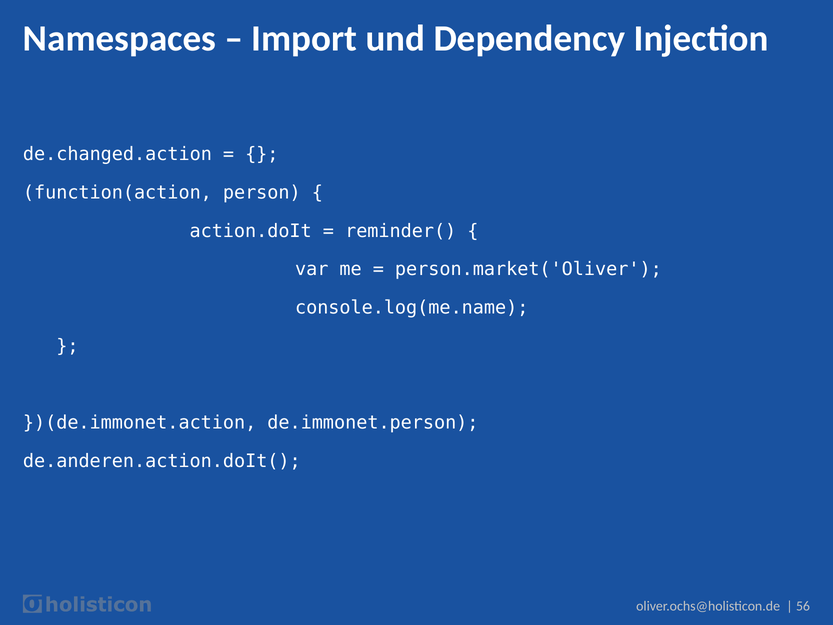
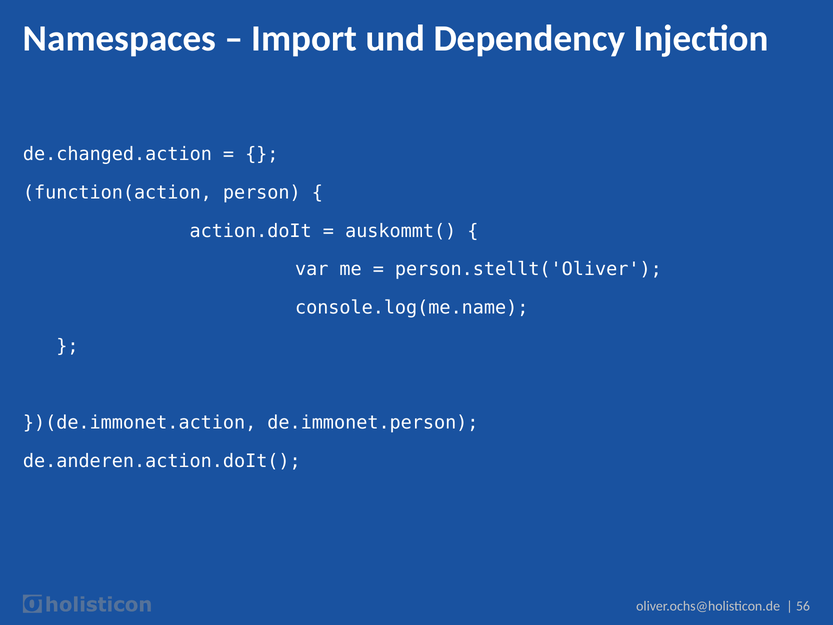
reminder(: reminder( -> auskommt(
person.market('Oliver: person.market('Oliver -> person.stellt('Oliver
